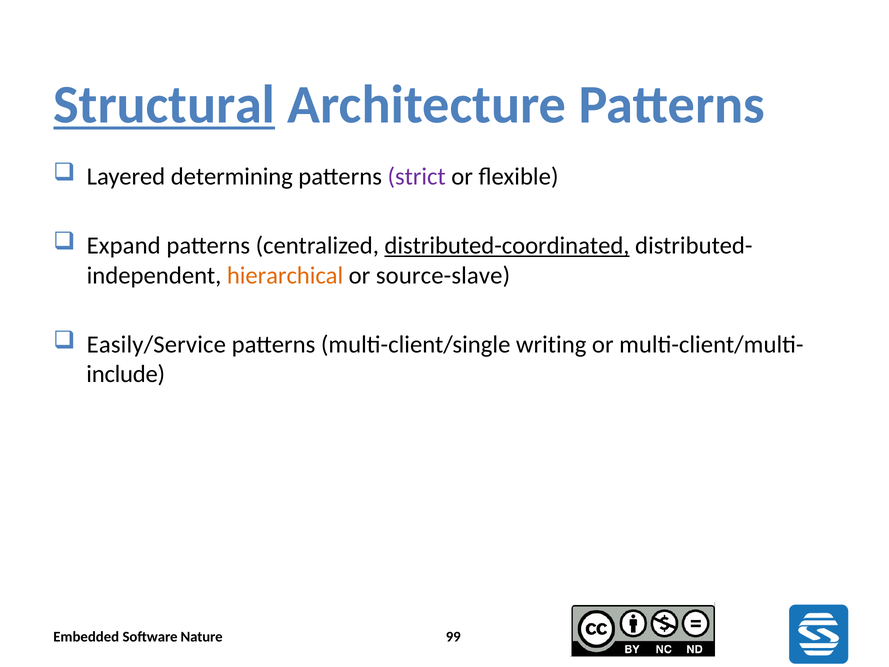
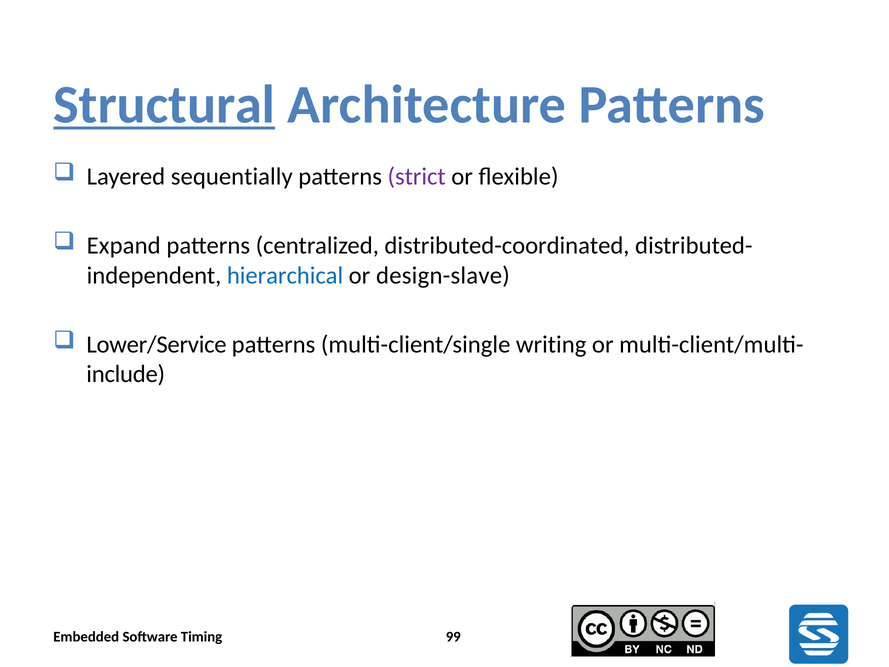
determining: determining -> sequentially
distributed-coordinated underline: present -> none
hierarchical colour: orange -> blue
source-slave: source-slave -> design-slave
Easily/Service: Easily/Service -> Lower/Service
Nature: Nature -> Timing
